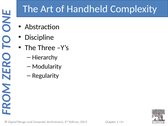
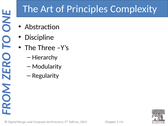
Handheld: Handheld -> Principles
